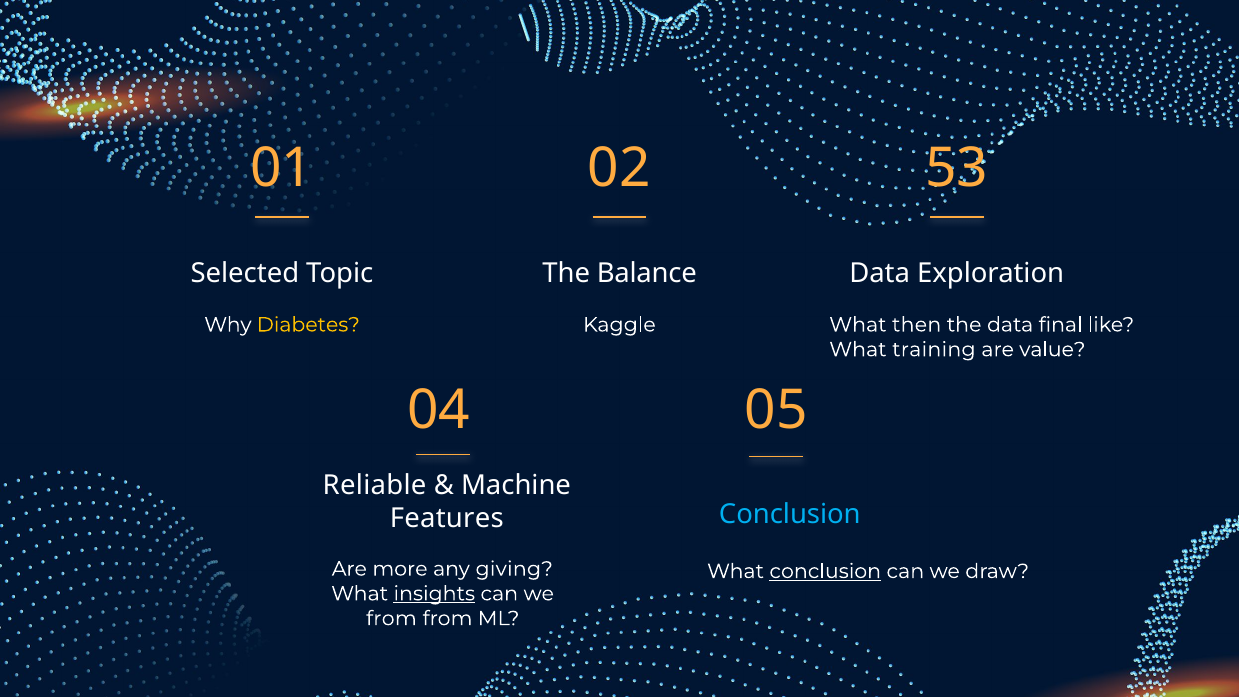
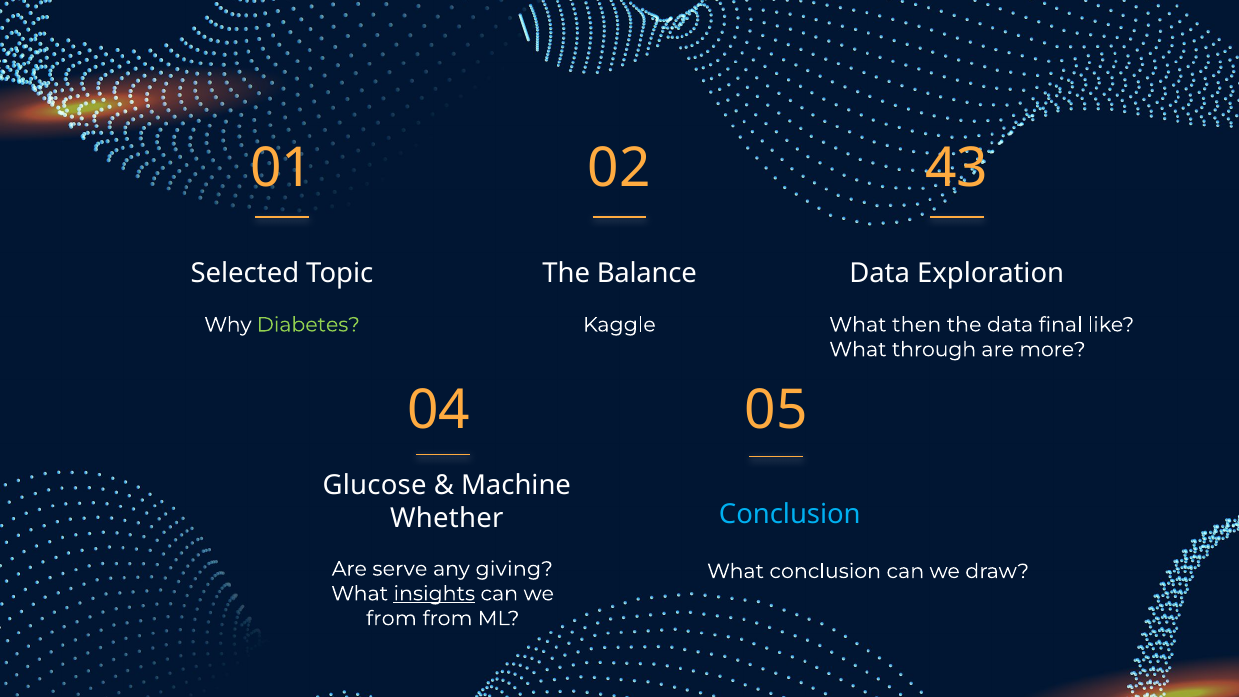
53: 53 -> 43
Diabetes colour: yellow -> light green
training: training -> through
value: value -> more
Reliable: Reliable -> Glucose
Features: Features -> Whether
more: more -> serve
conclusion at (825, 571) underline: present -> none
